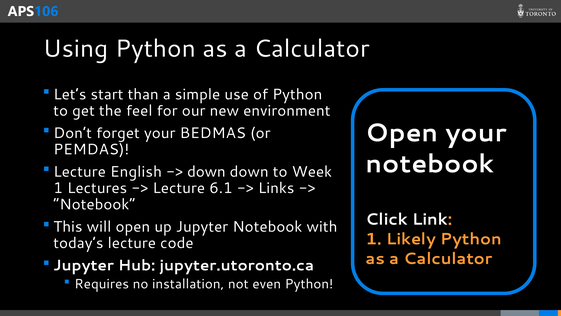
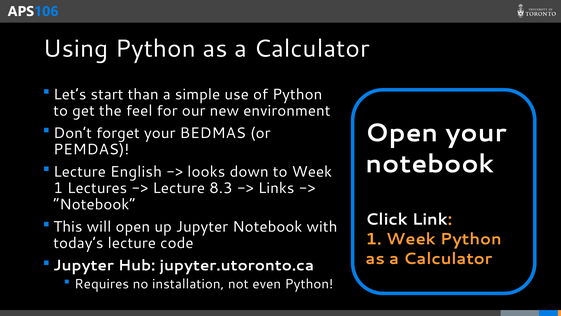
down at (206, 172): down -> looks
6.1: 6.1 -> 8.3
1 Likely: Likely -> Week
